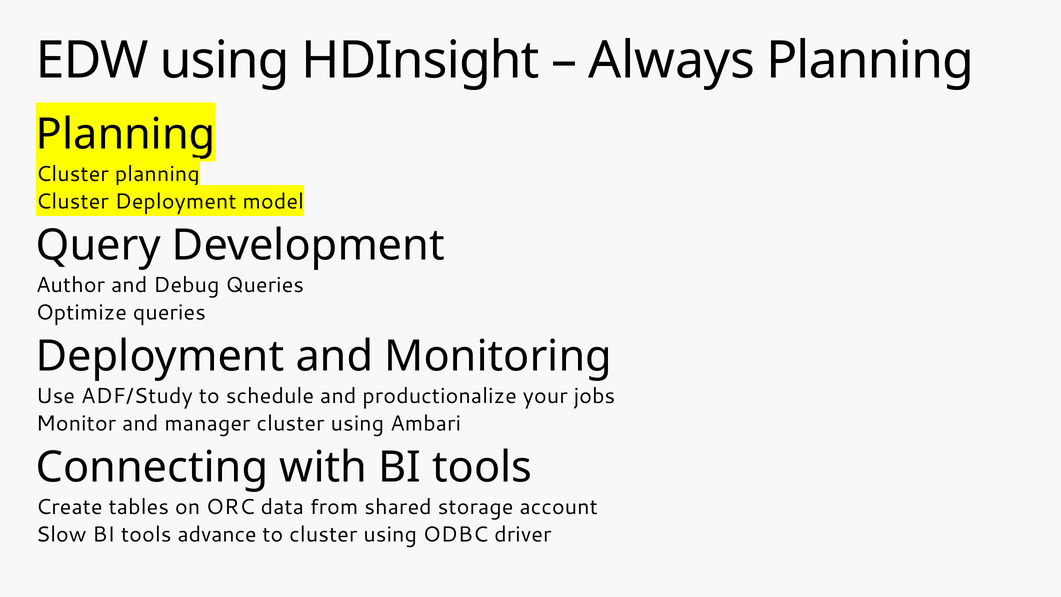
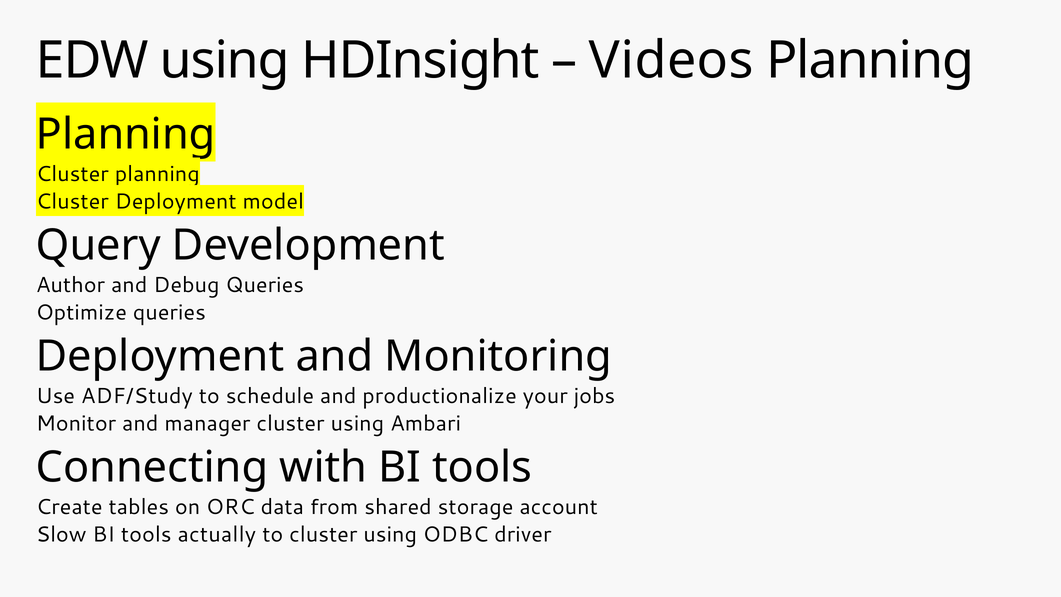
Always: Always -> Videos
advance: advance -> actually
